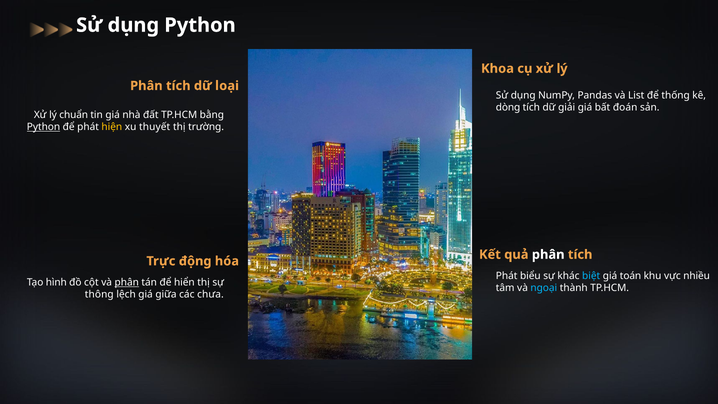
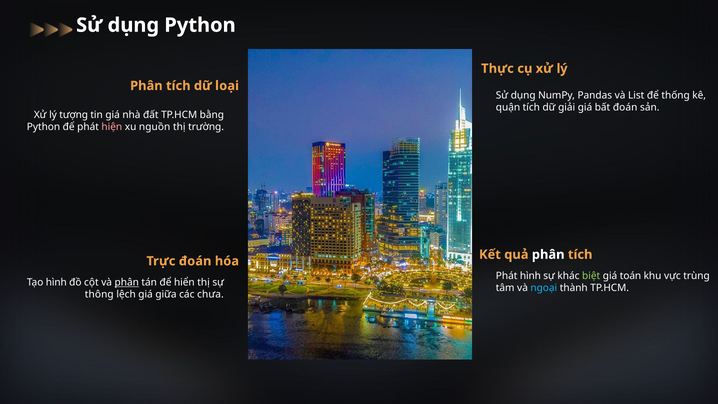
Khoa: Khoa -> Thực
dòng: dòng -> quận
chuẩn: chuẩn -> tượng
Python at (43, 127) underline: present -> none
hiện colour: yellow -> pink
thuyết: thuyết -> nguồn
Trực động: động -> đoán
Phát biểu: biểu -> hình
biệt colour: light blue -> light green
nhiều: nhiều -> trùng
